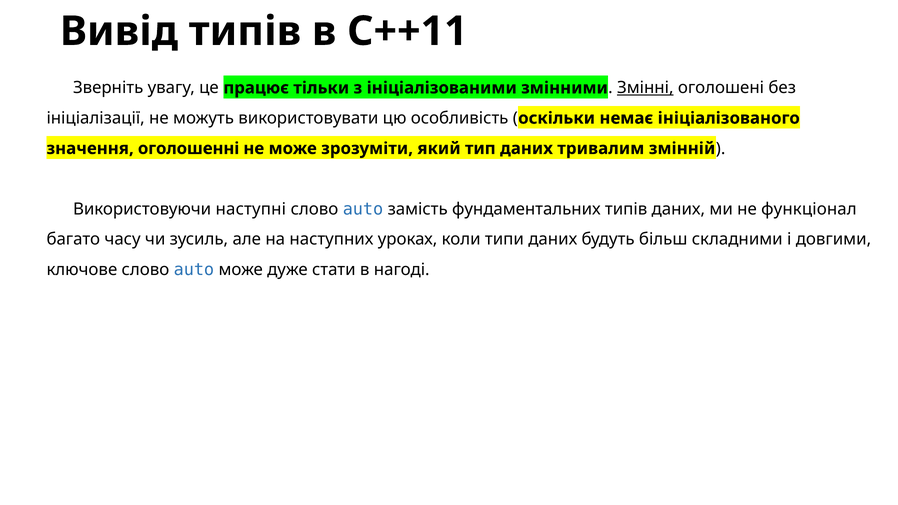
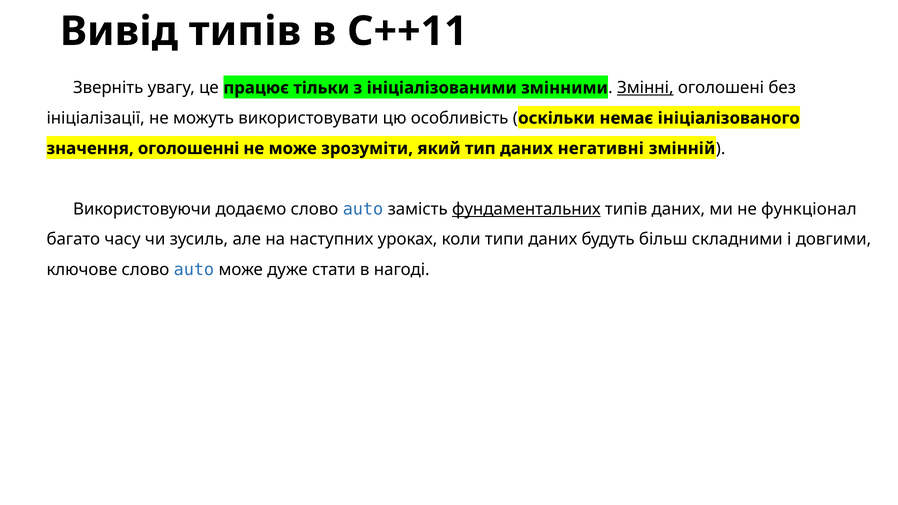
тривалим: тривалим -> негативні
наступні: наступні -> додаємо
фундаментальних underline: none -> present
